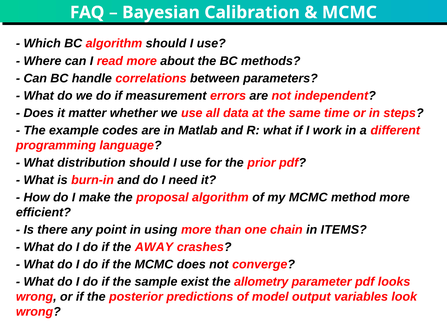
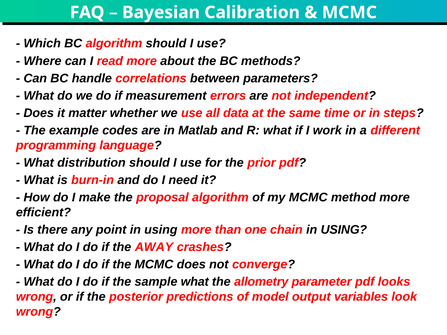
chain in ITEMS: ITEMS -> USING
sample exist: exist -> what
